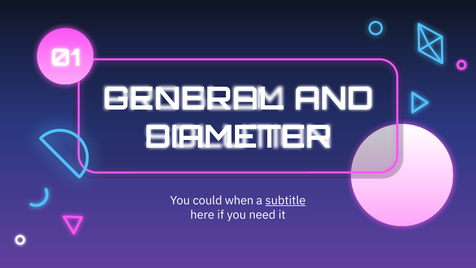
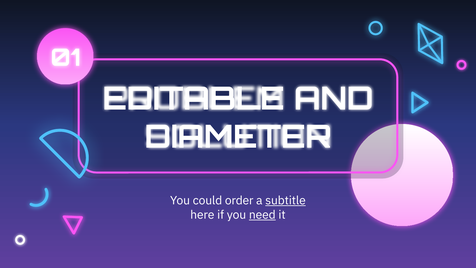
GENERAL: GENERAL -> EDITABLE
when: when -> order
need underline: none -> present
